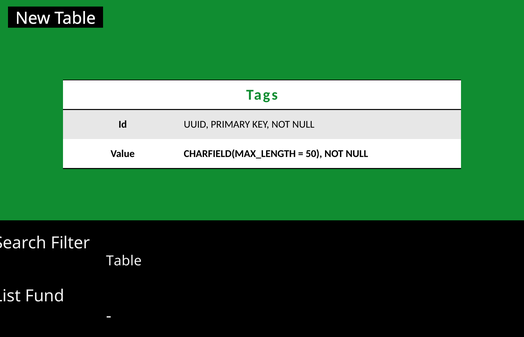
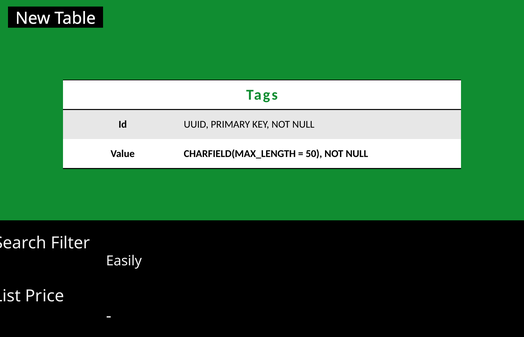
Table at (124, 261): Table -> Easily
Fund: Fund -> Price
